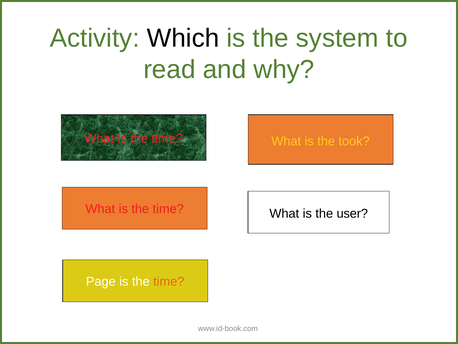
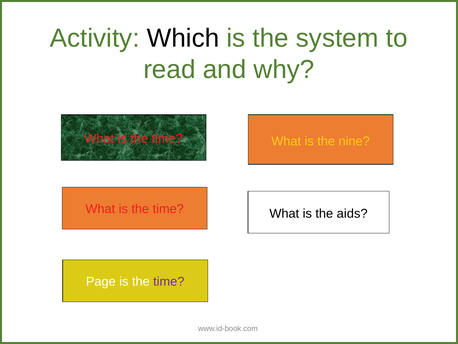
took: took -> nine
user: user -> aids
time at (169, 281) colour: orange -> purple
